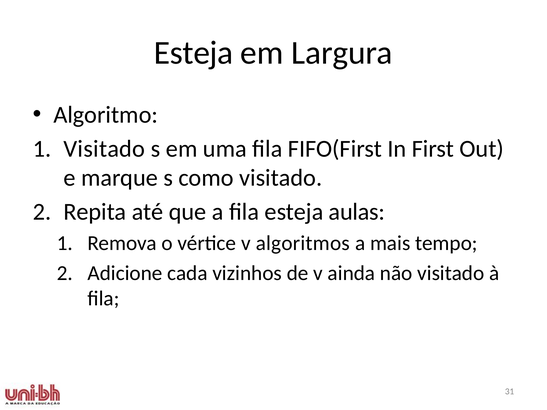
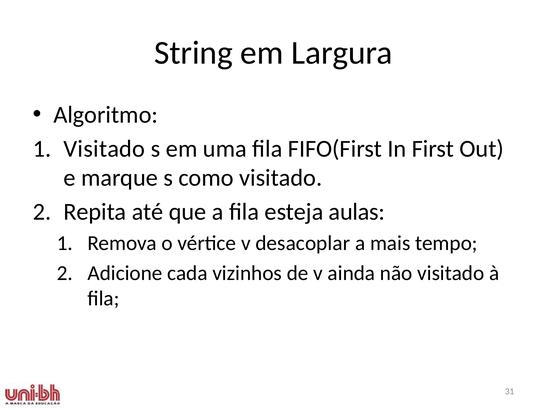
Esteja at (194, 53): Esteja -> String
algoritmos: algoritmos -> desacoplar
